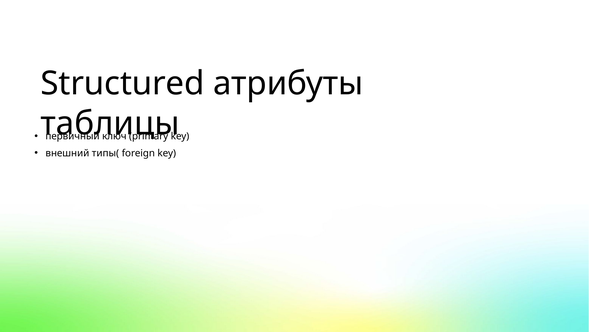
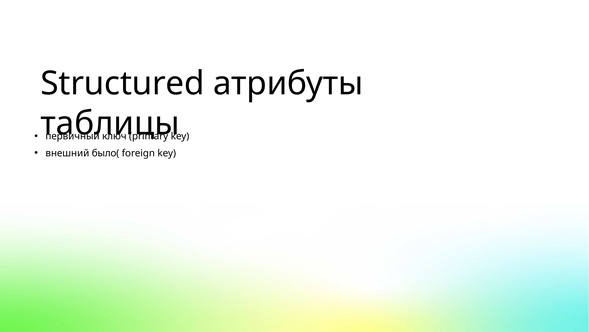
типы(: типы( -> было(
